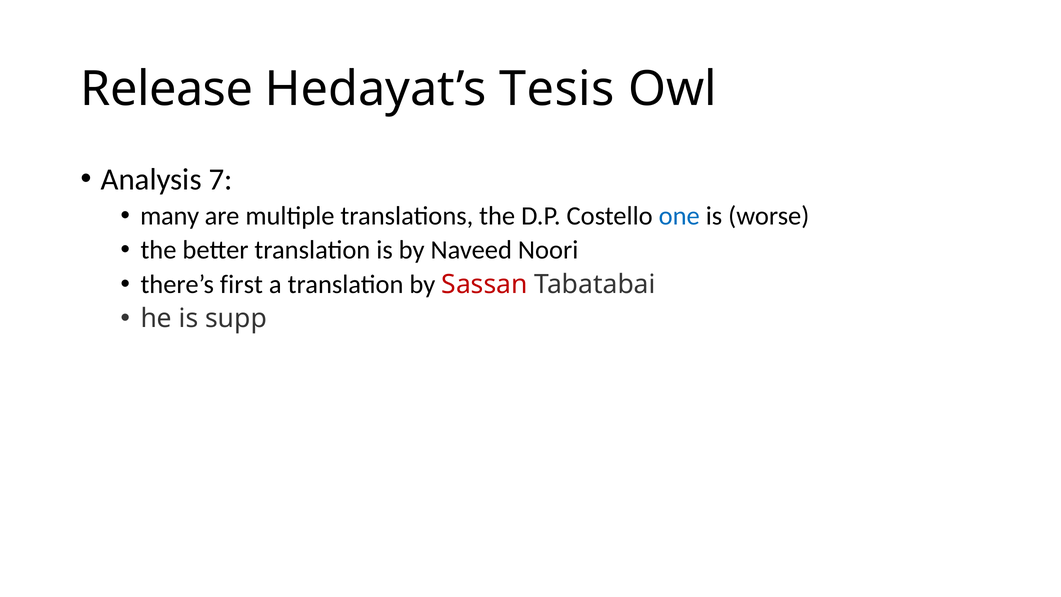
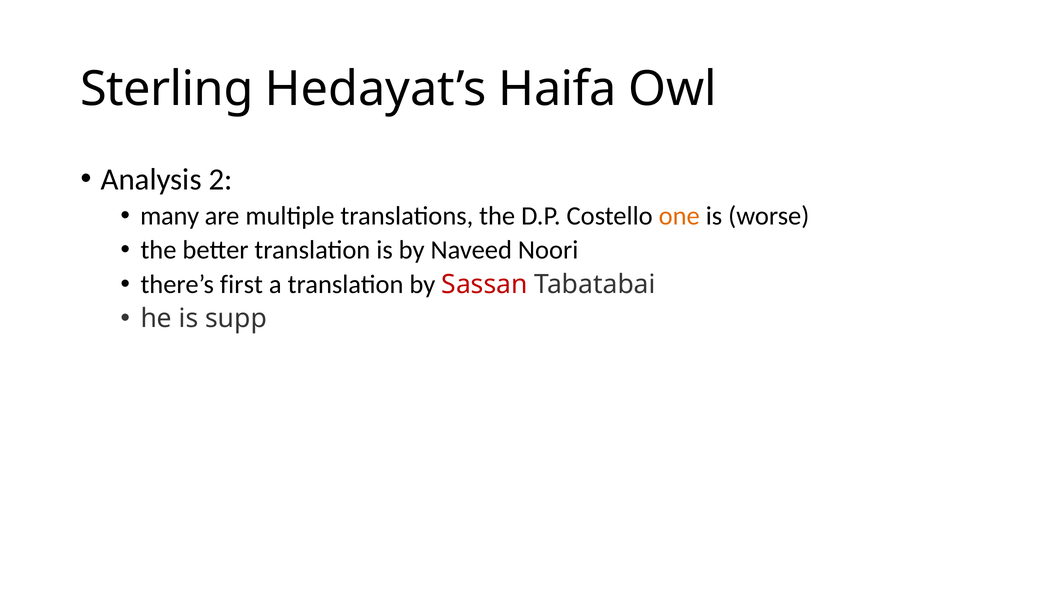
Release: Release -> Sterling
Tesis: Tesis -> Haifa
7: 7 -> 2
one colour: blue -> orange
